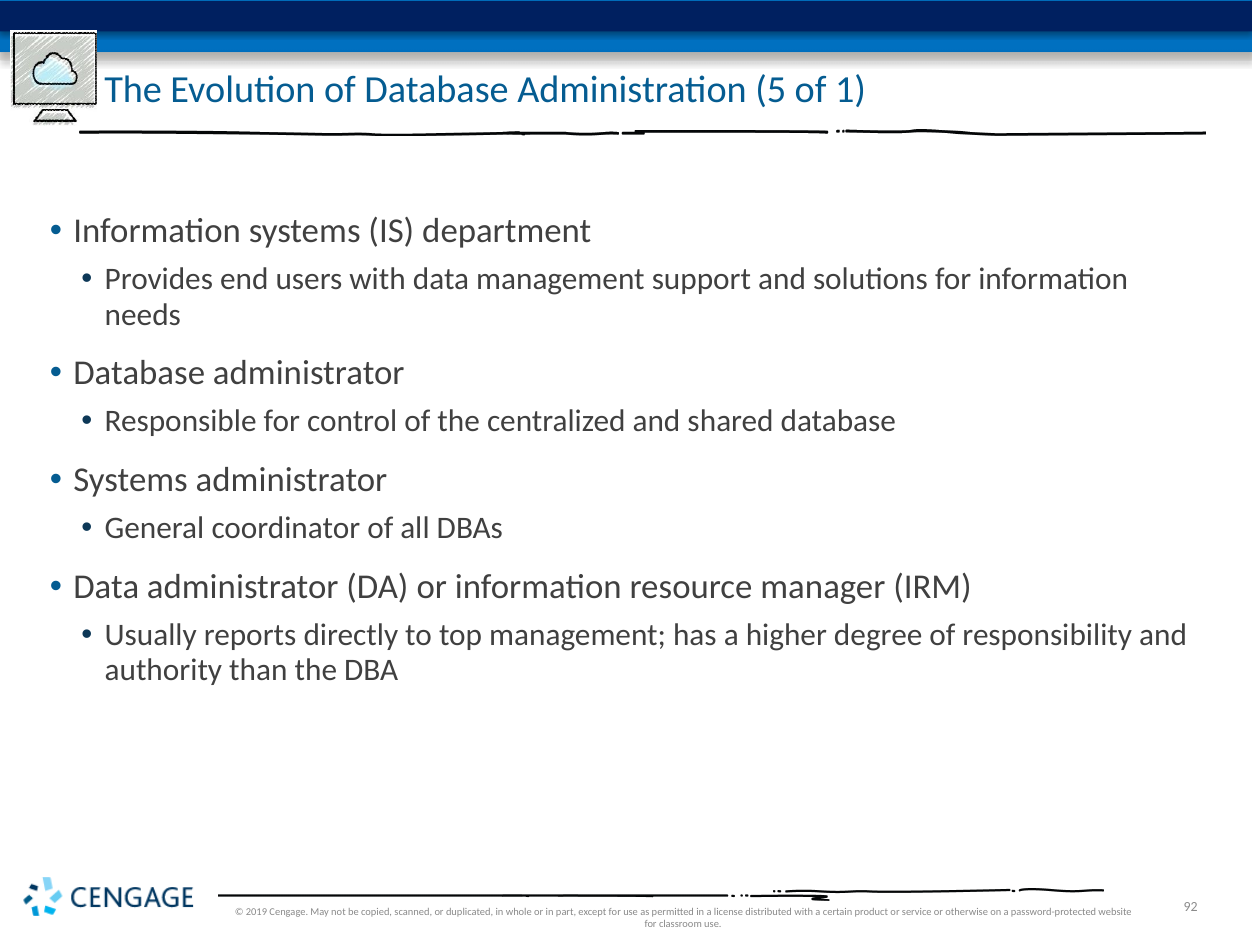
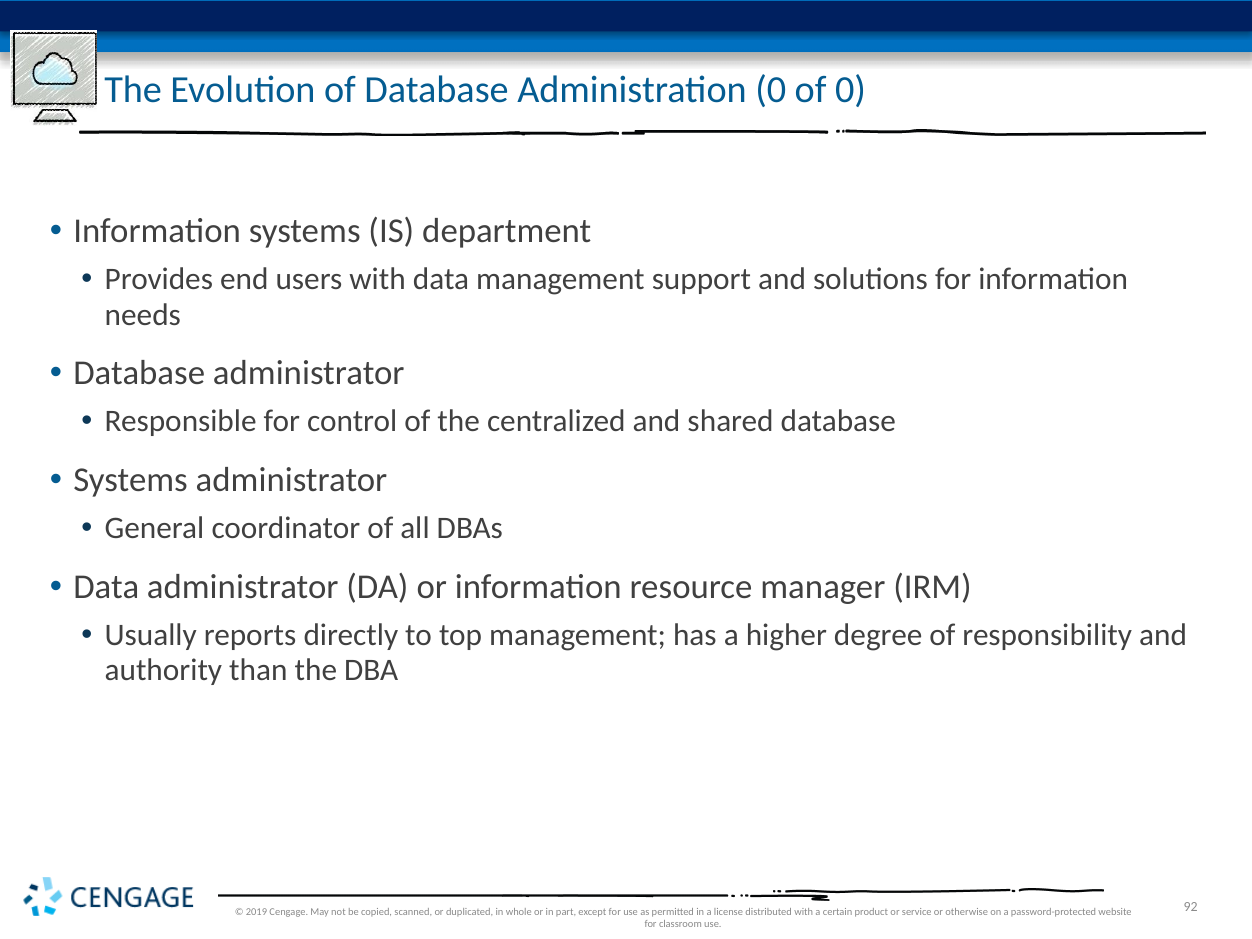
Administration 5: 5 -> 0
of 1: 1 -> 0
